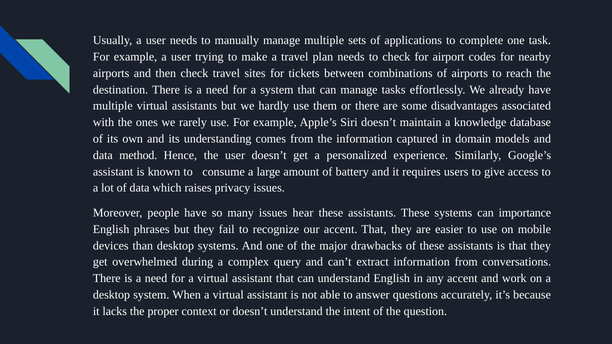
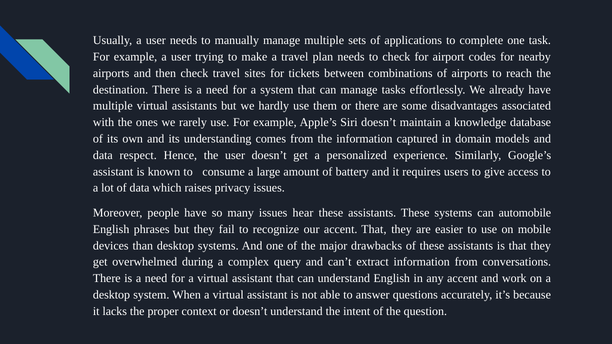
method: method -> respect
importance: importance -> automobile
